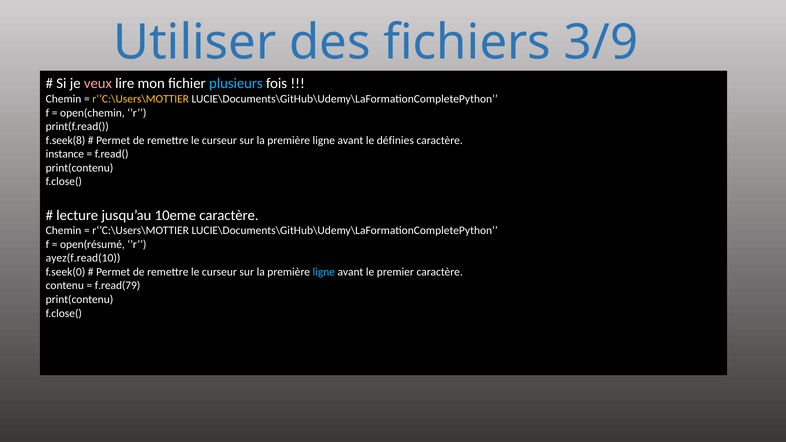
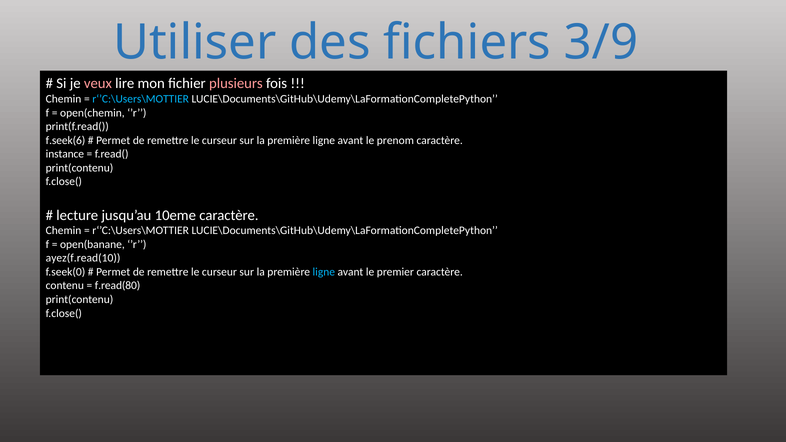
plusieurs colour: light blue -> pink
r‘’C:\Users\MOTTIER at (141, 99) colour: yellow -> light blue
f.seek(8: f.seek(8 -> f.seek(6
définies: définies -> prenom
open(résumé: open(résumé -> open(banane
f.read(79: f.read(79 -> f.read(80
